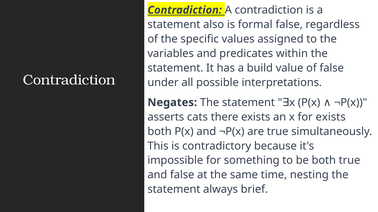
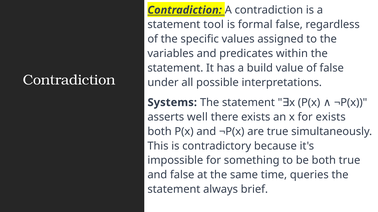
also: also -> tool
Negates: Negates -> Systems
cats: cats -> well
nesting: nesting -> queries
